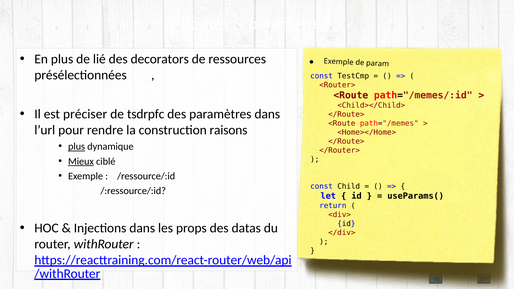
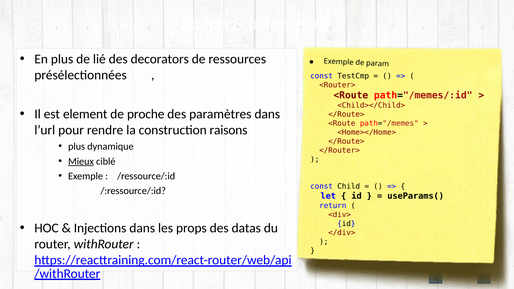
préciser: préciser -> element
tsdrpfc: tsdrpfc -> proche
plus at (77, 147) underline: present -> none
